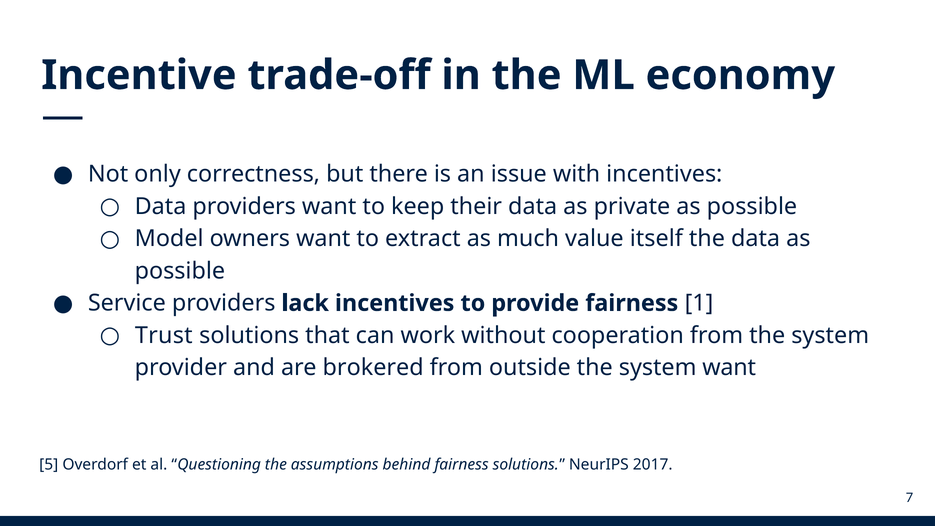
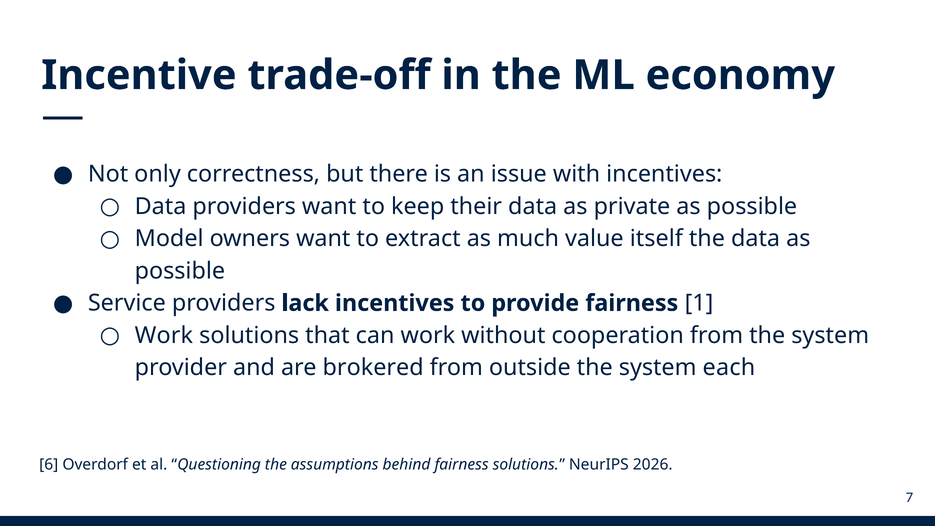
Trust at (164, 335): Trust -> Work
system want: want -> each
5: 5 -> 6
2017: 2017 -> 2026
